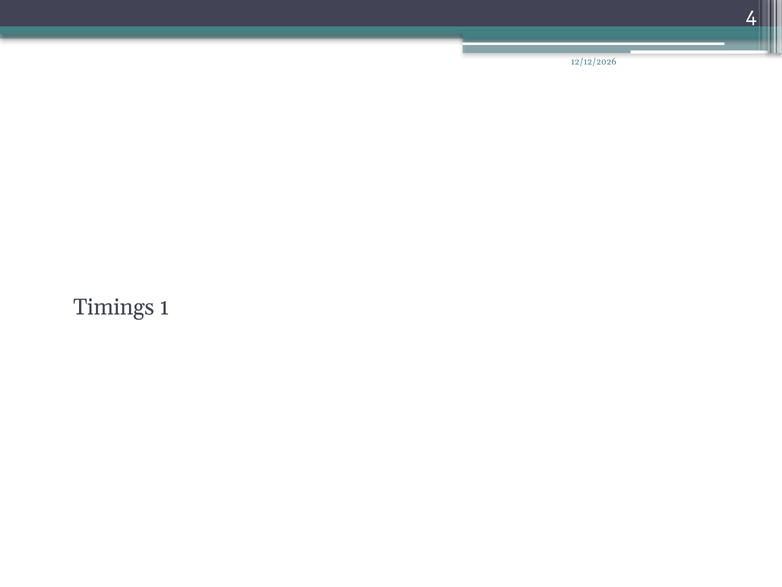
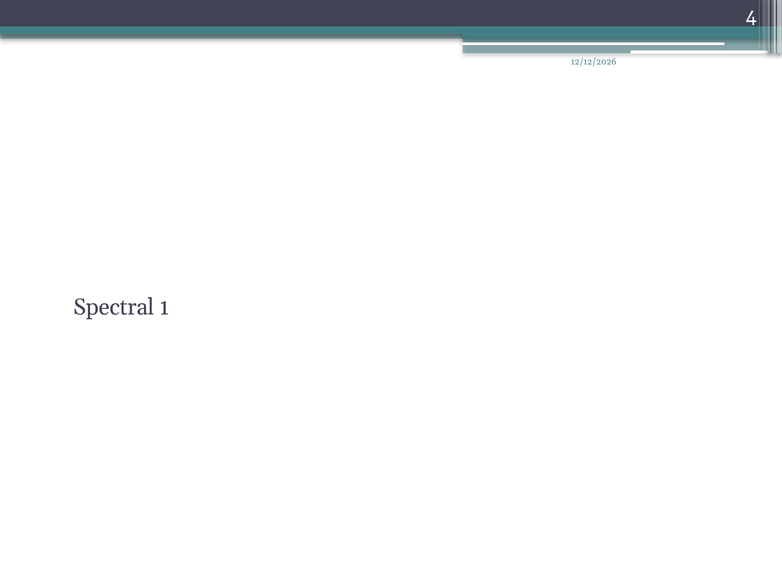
Timings: Timings -> Spectral
